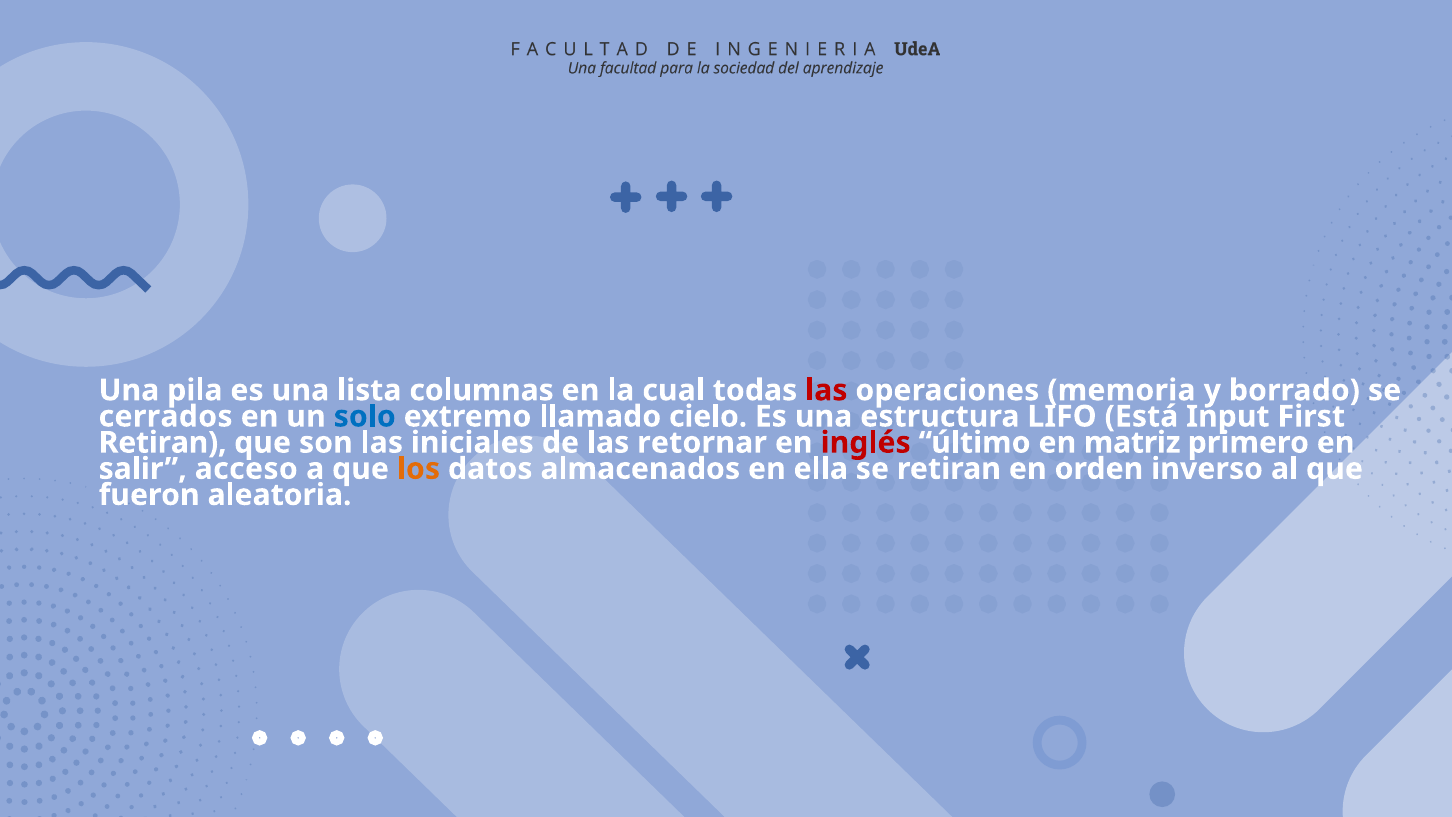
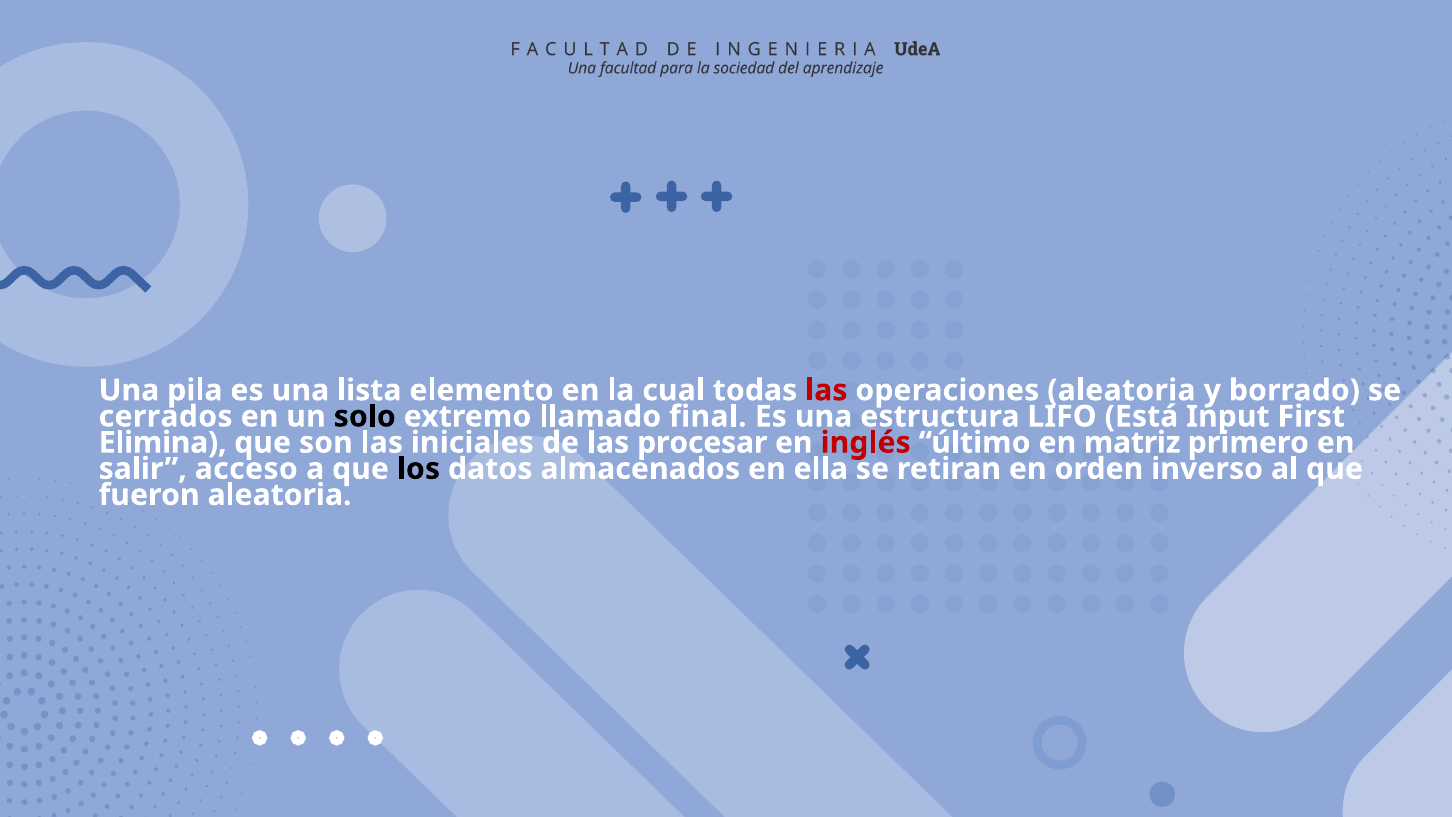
columnas: columnas -> elemento
operaciones memoria: memoria -> aleatoria
solo colour: blue -> black
cielo: cielo -> final
Retiran at (163, 443): Retiran -> Elimina
retornar: retornar -> procesar
los colour: orange -> black
